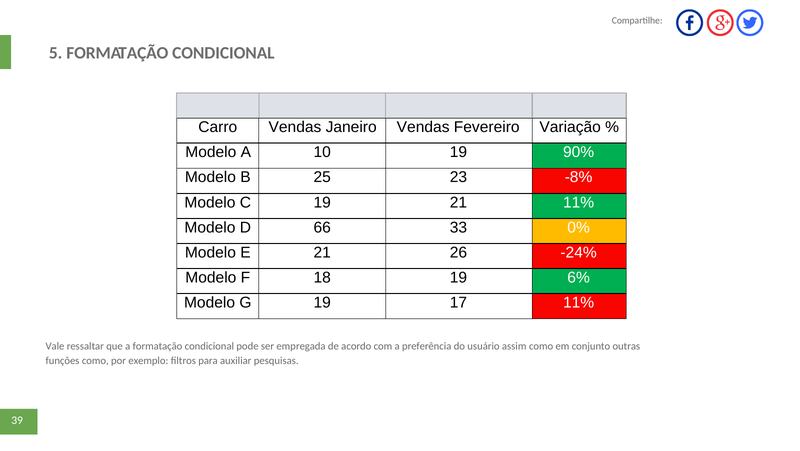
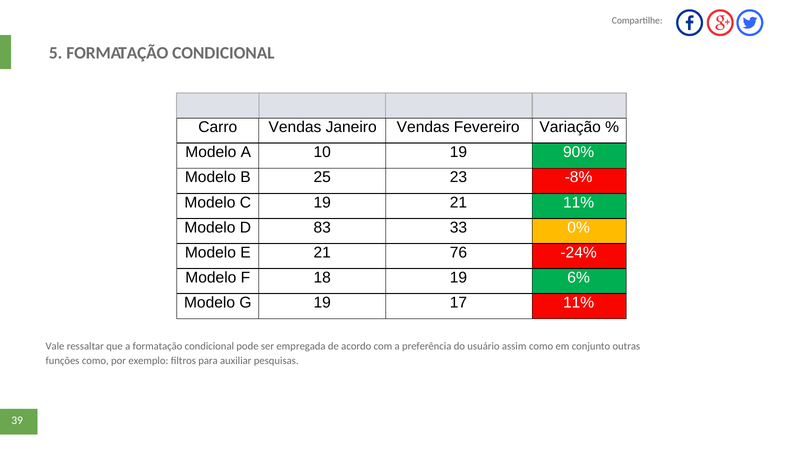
66: 66 -> 83
26: 26 -> 76
